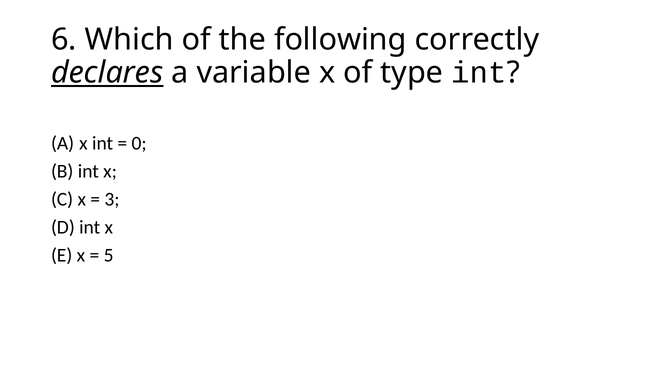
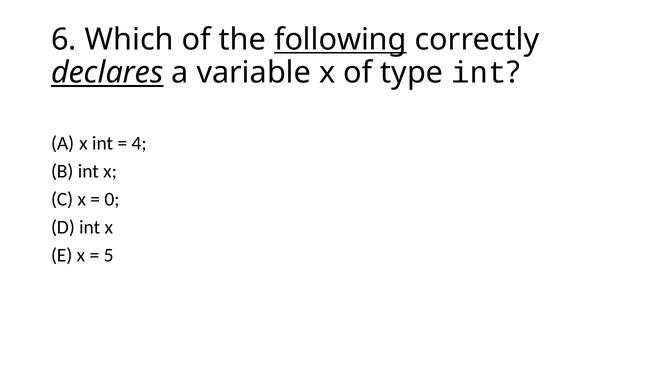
following underline: none -> present
0: 0 -> 4
3: 3 -> 0
